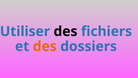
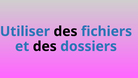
des at (45, 46) colour: orange -> black
